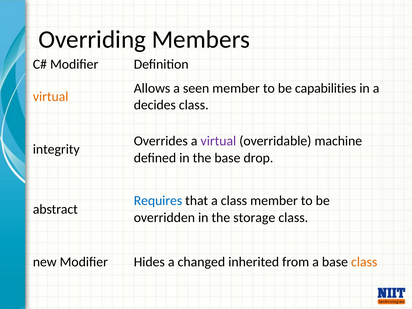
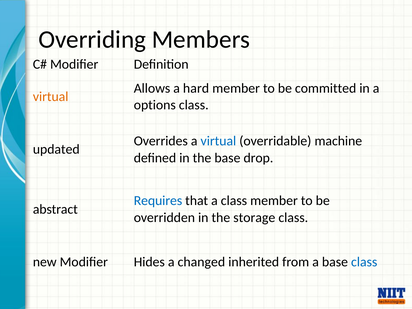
seen: seen -> hard
capabilities: capabilities -> committed
decides: decides -> options
virtual at (218, 141) colour: purple -> blue
integrity: integrity -> updated
class at (364, 262) colour: orange -> blue
